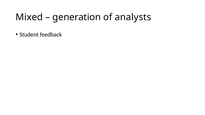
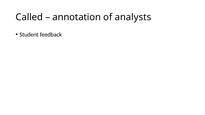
Mixed: Mixed -> Called
generation: generation -> annotation
